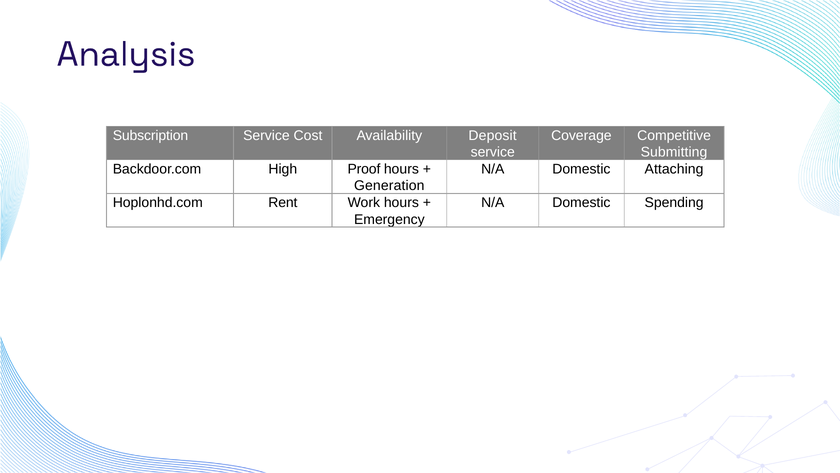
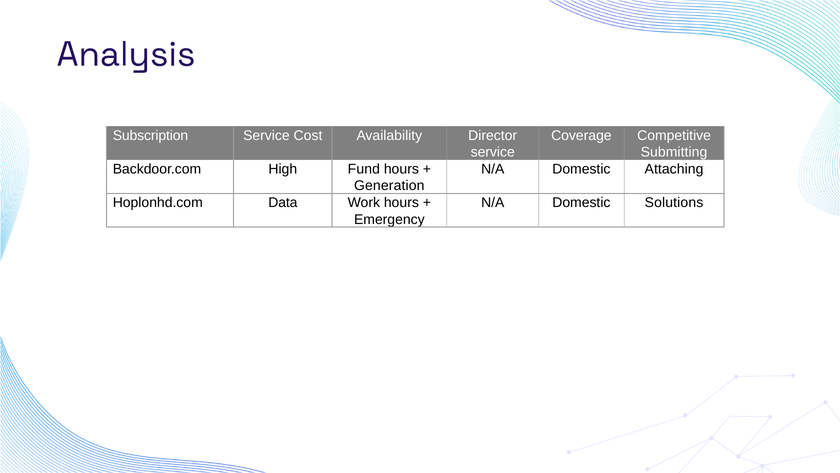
Deposit: Deposit -> Director
Proof: Proof -> Fund
Rent: Rent -> Data
Spending: Spending -> Solutions
